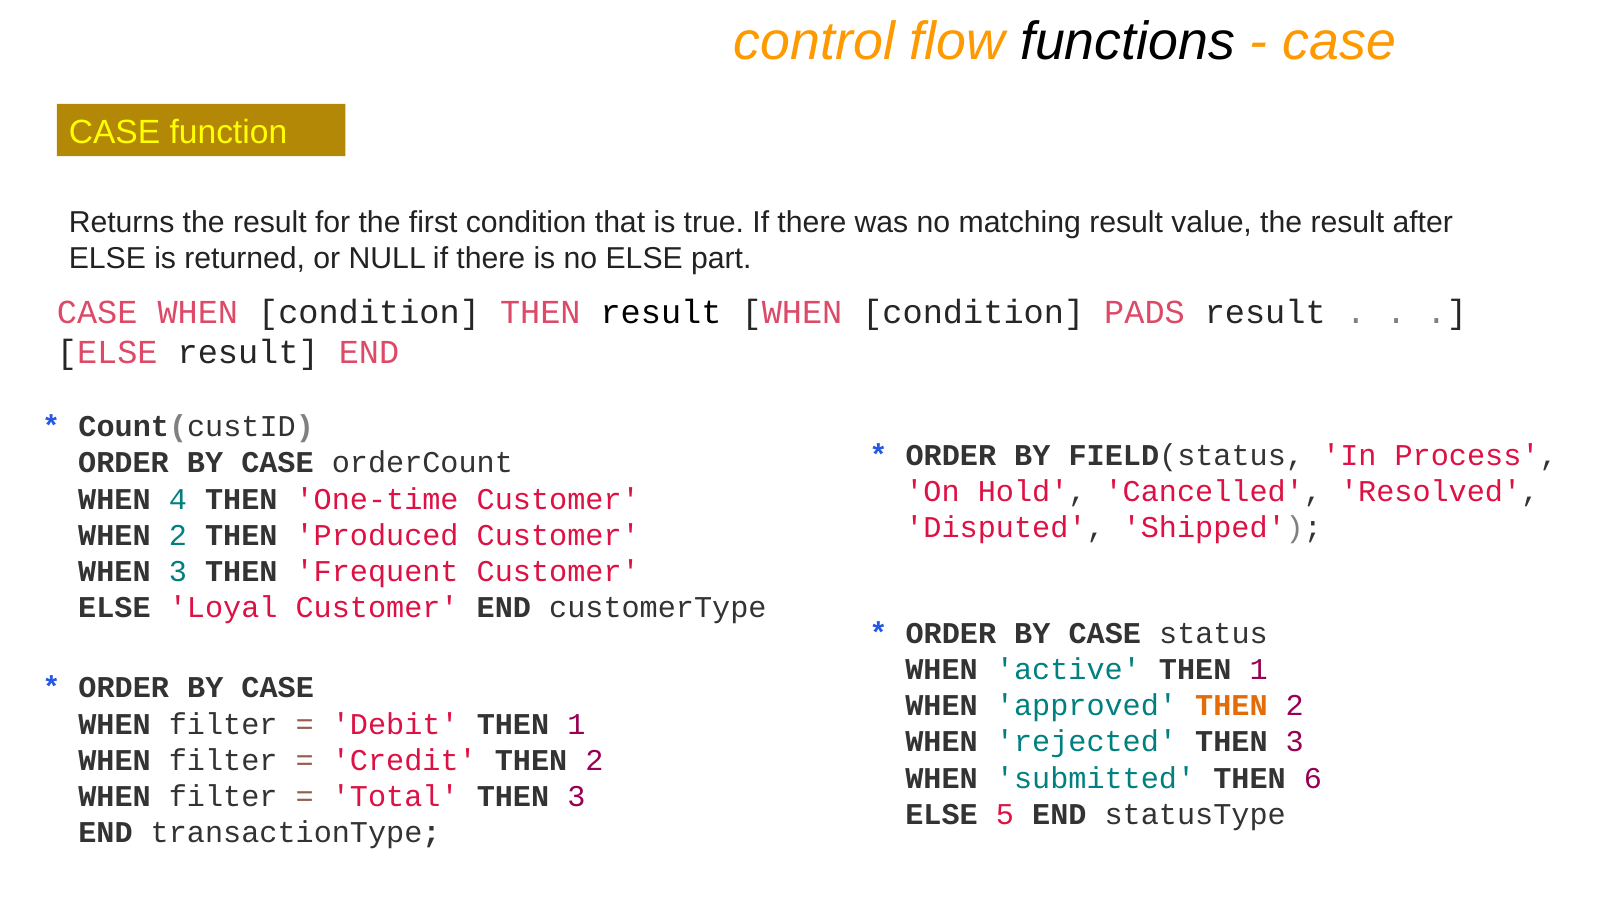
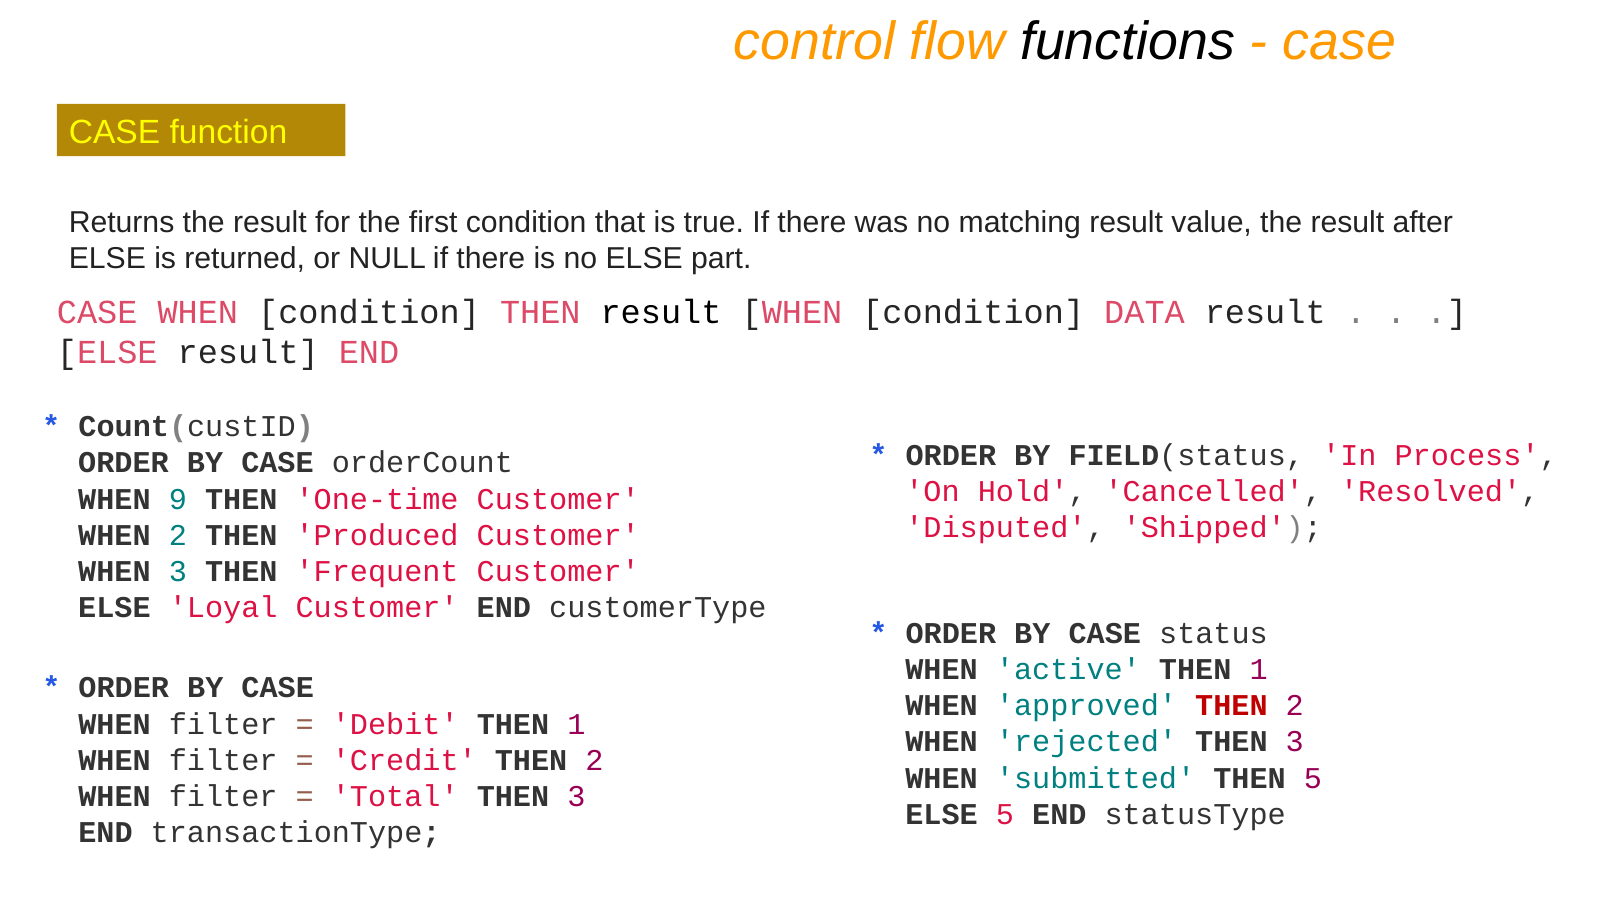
PADS: PADS -> DATA
4: 4 -> 9
THEN at (1231, 705) colour: orange -> red
THEN 6: 6 -> 5
